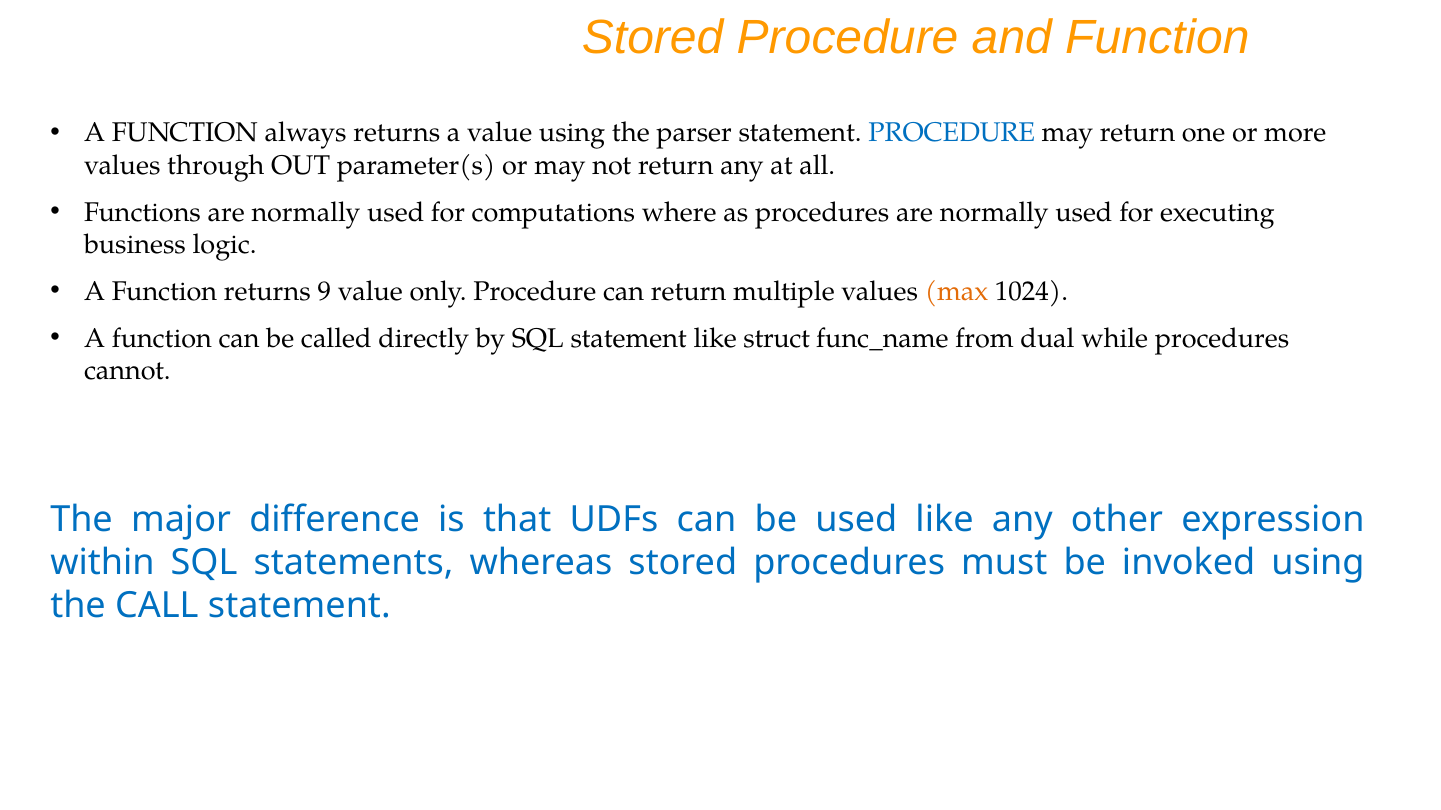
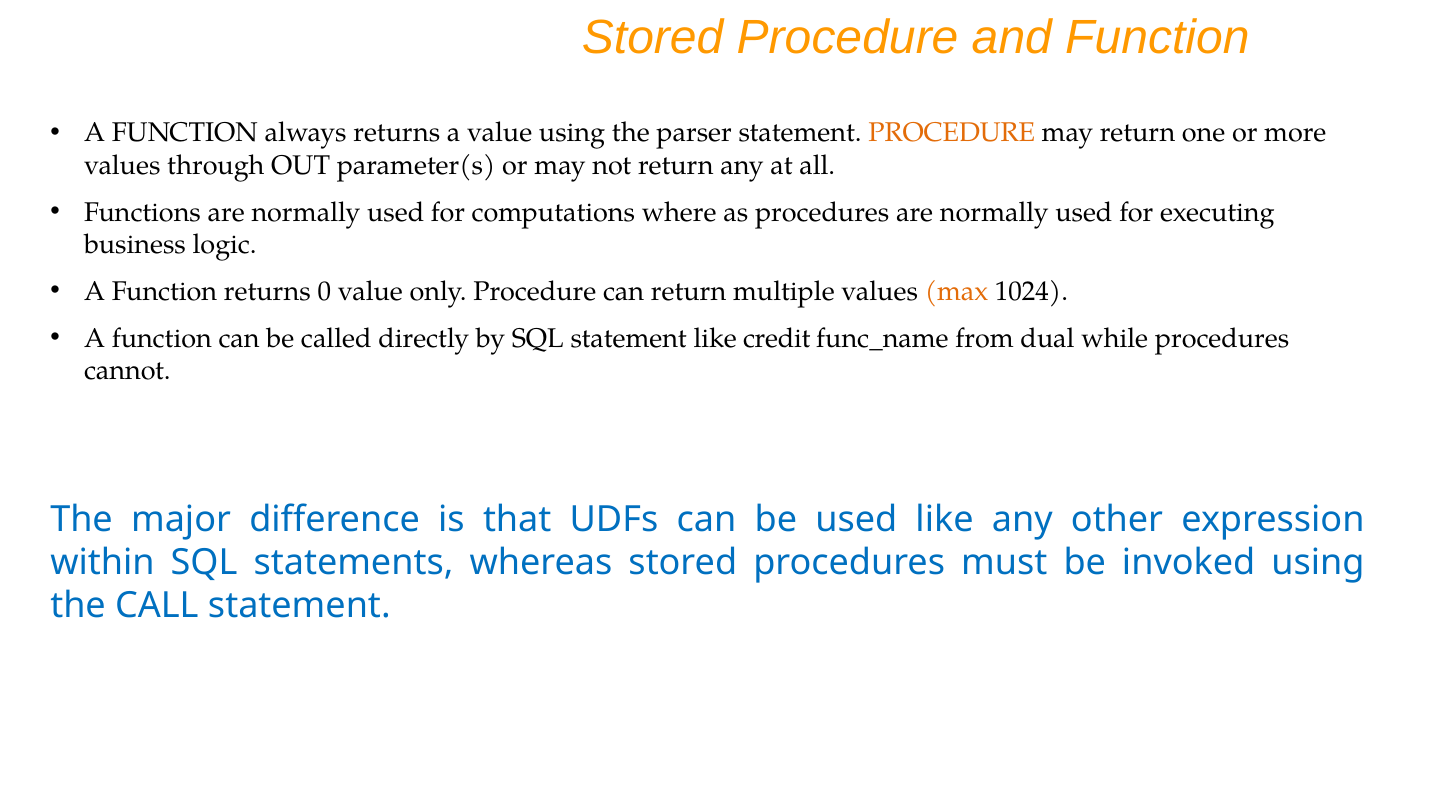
PROCEDURE at (952, 133) colour: blue -> orange
9: 9 -> 0
struct: struct -> credit
